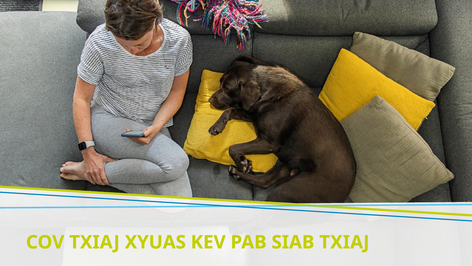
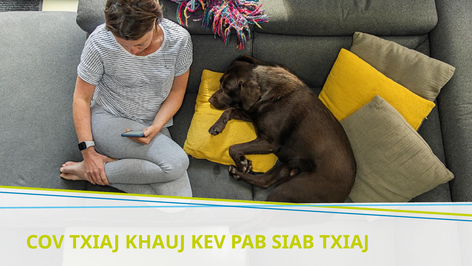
XYUAS: XYUAS -> KHAUJ
